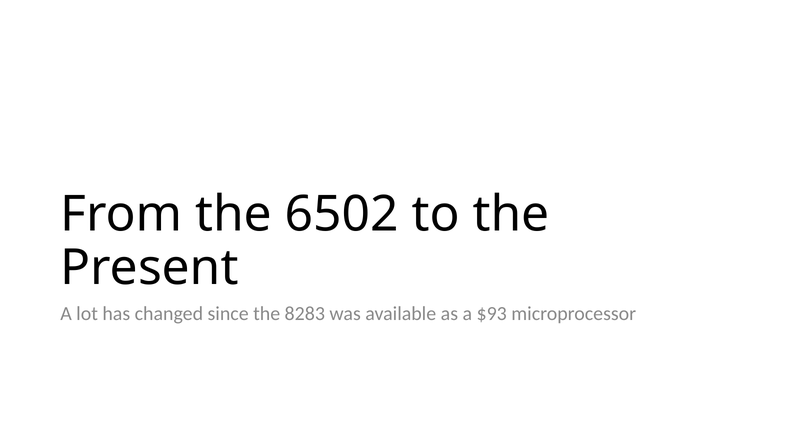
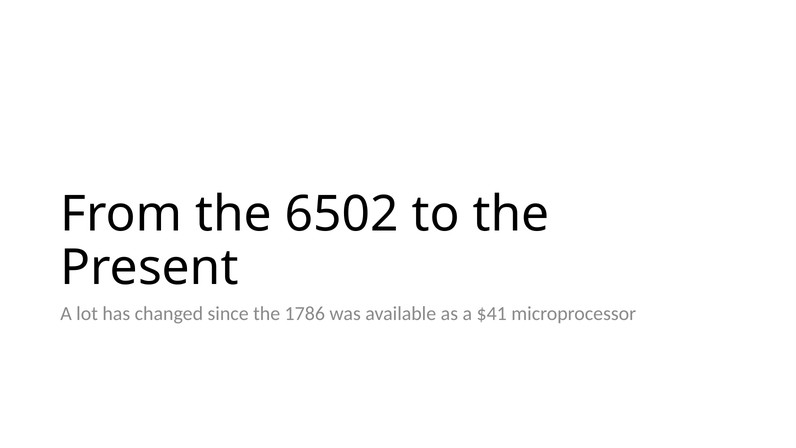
8283: 8283 -> 1786
$93: $93 -> $41
